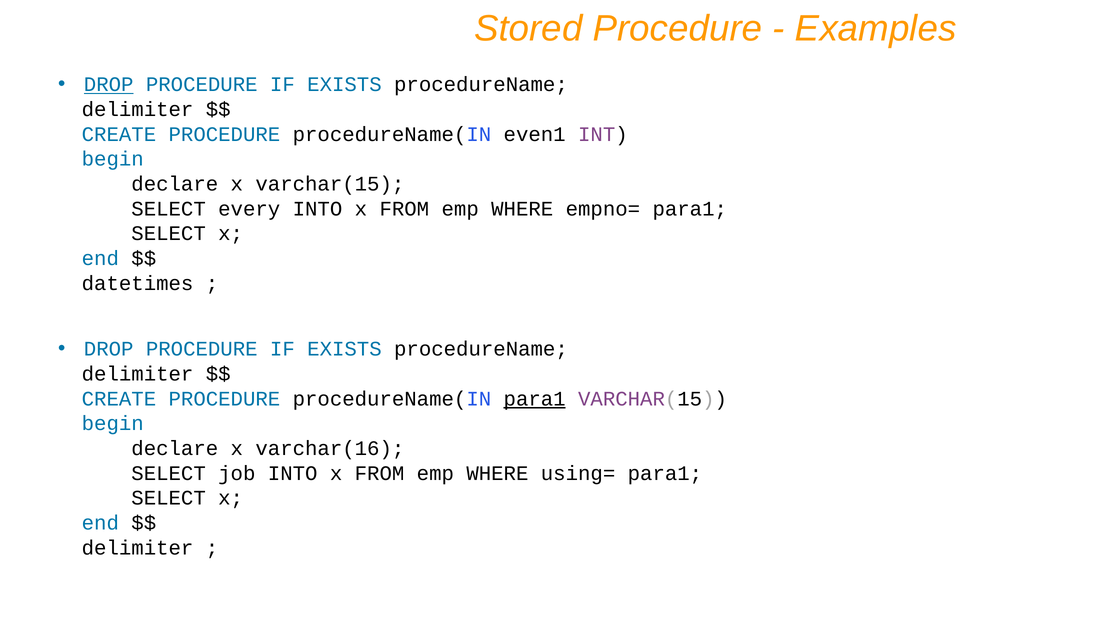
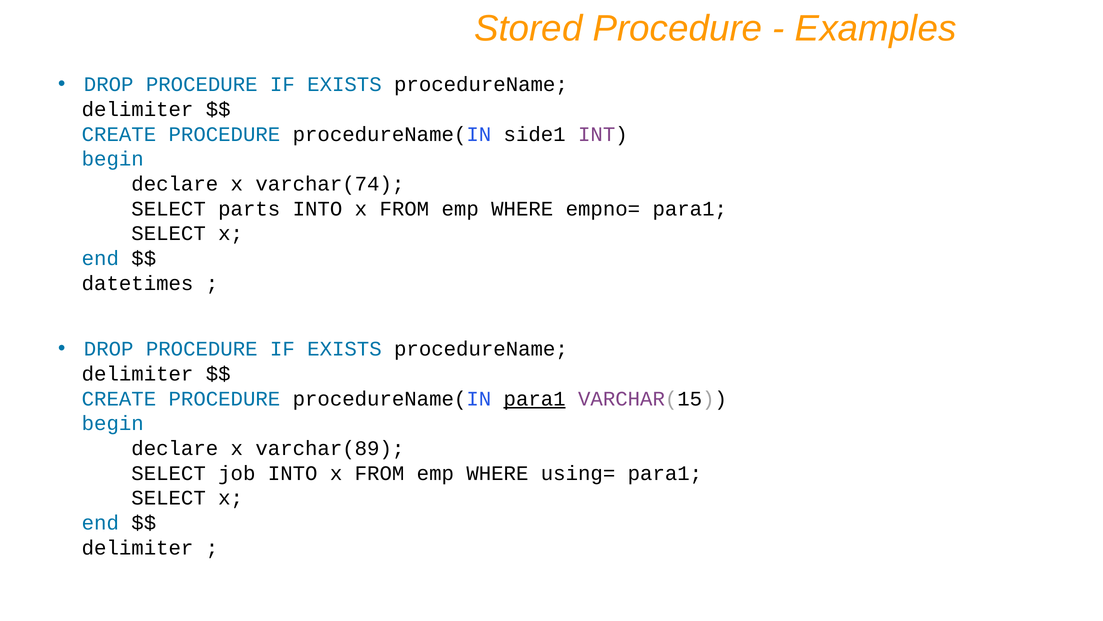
DROP at (109, 85) underline: present -> none
even1: even1 -> side1
x varchar(15: varchar(15 -> varchar(74
every: every -> parts
varchar(16: varchar(16 -> varchar(89
